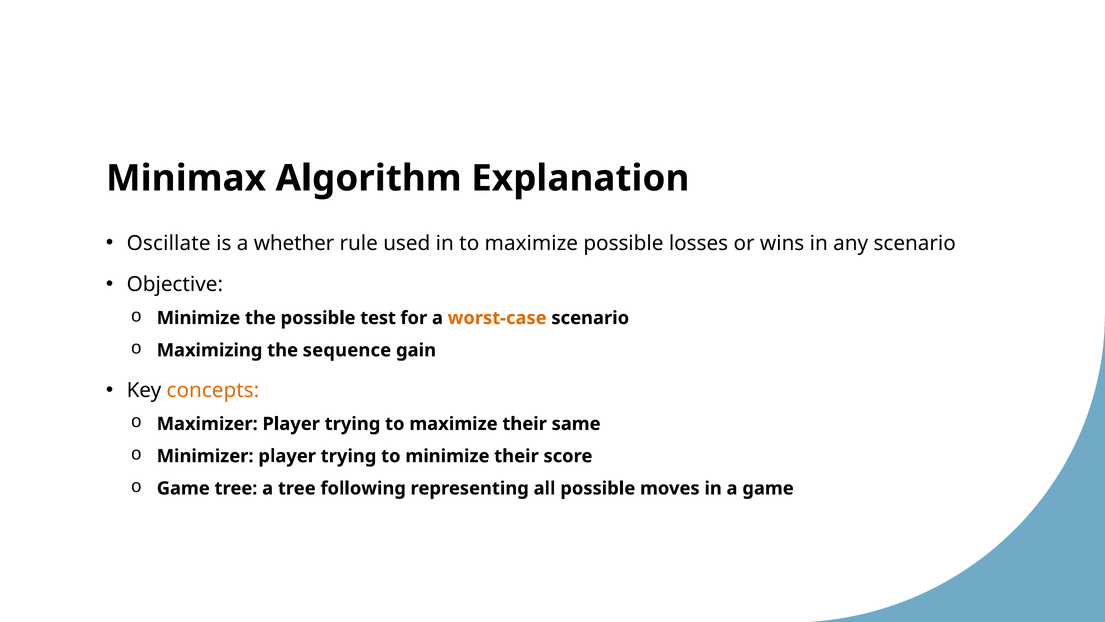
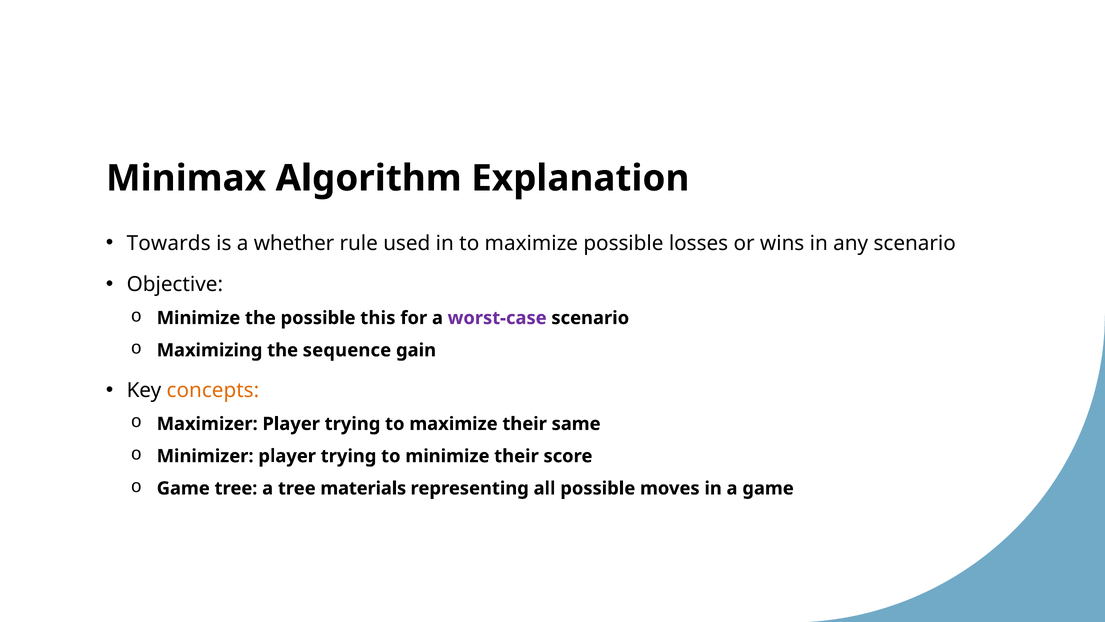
Oscillate: Oscillate -> Towards
test: test -> this
worst-case colour: orange -> purple
following: following -> materials
